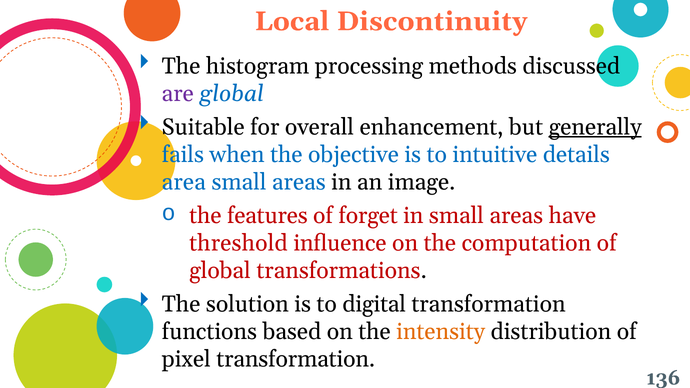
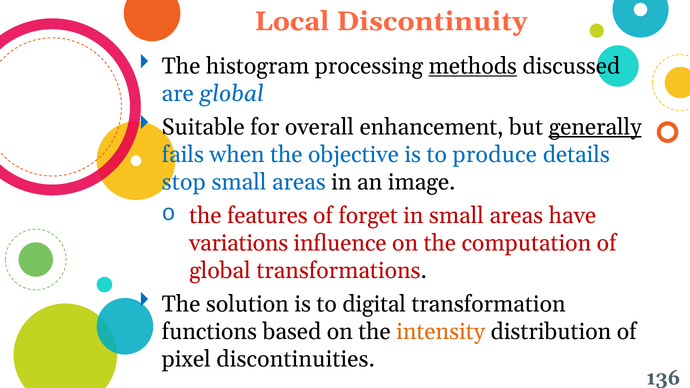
methods underline: none -> present
are colour: purple -> blue
intuitive: intuitive -> produce
area: area -> stop
threshold: threshold -> variations
pixel transformation: transformation -> discontinuities
